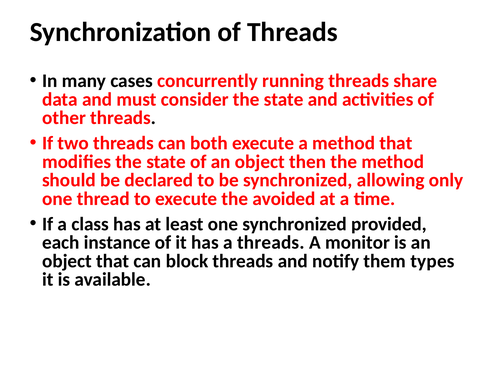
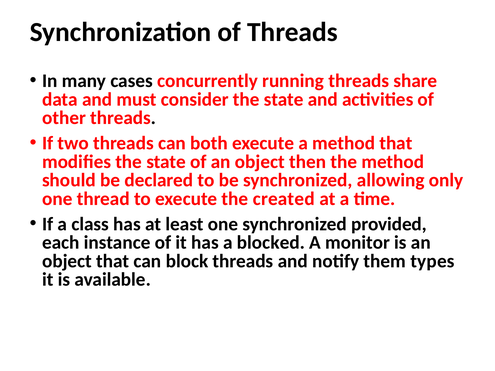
avoided: avoided -> created
a threads: threads -> blocked
